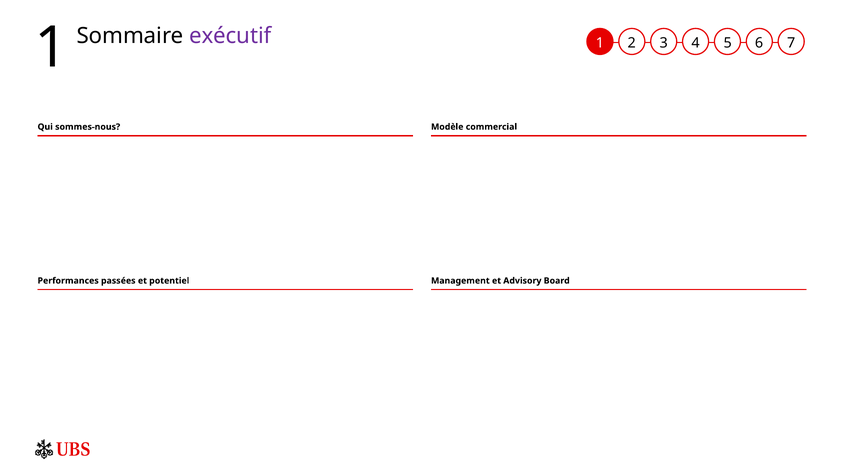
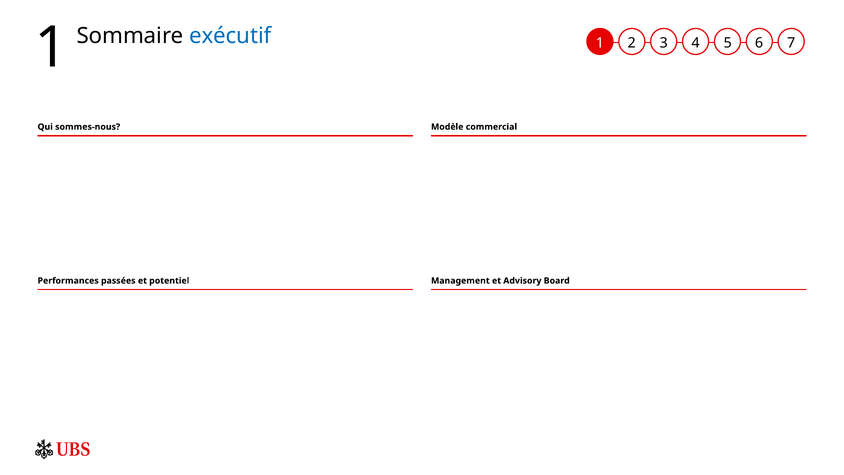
exécutif colour: purple -> blue
